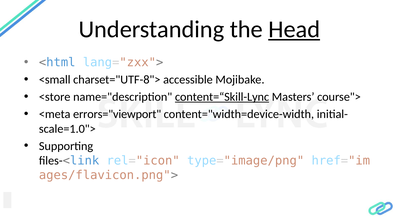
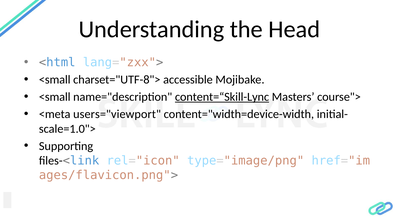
Head underline: present -> none
<store at (55, 97): <store -> <small
errors="viewport: errors="viewport -> users="viewport
